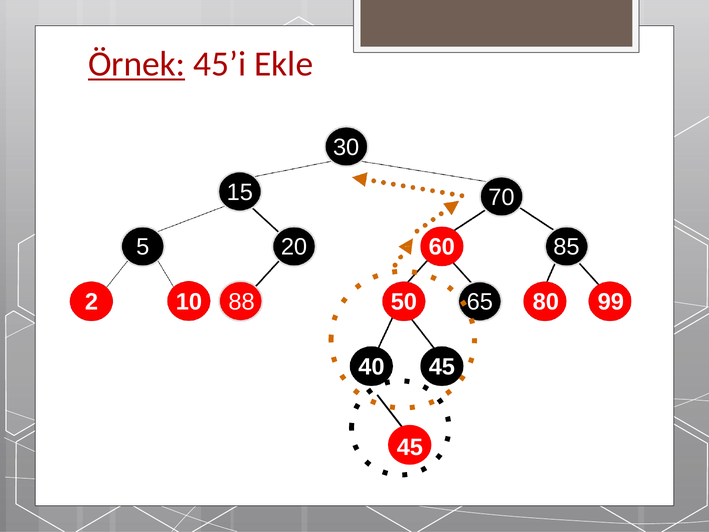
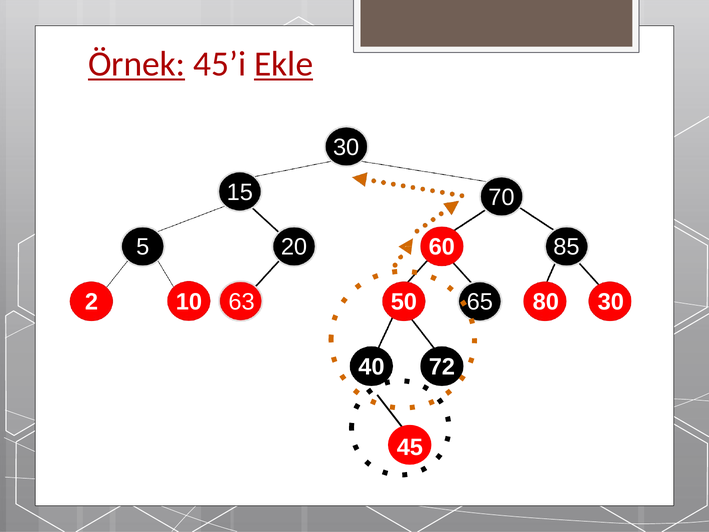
Ekle underline: none -> present
88: 88 -> 63
80 99: 99 -> 30
40 45: 45 -> 72
